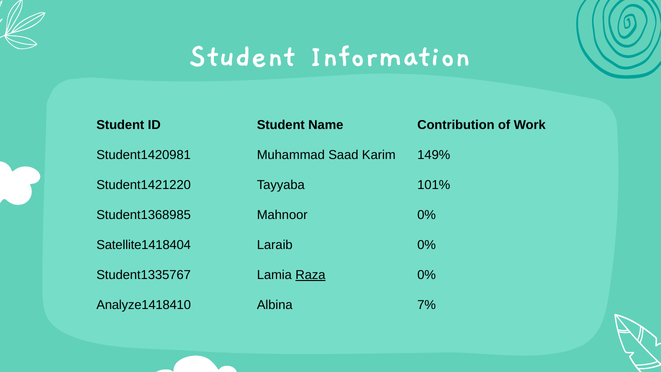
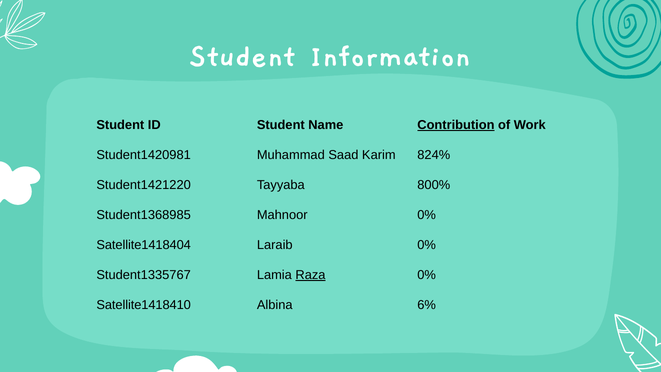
Contribution underline: none -> present
149%: 149% -> 824%
101%: 101% -> 800%
Analyze1418410: Analyze1418410 -> Satellite1418410
7%: 7% -> 6%
